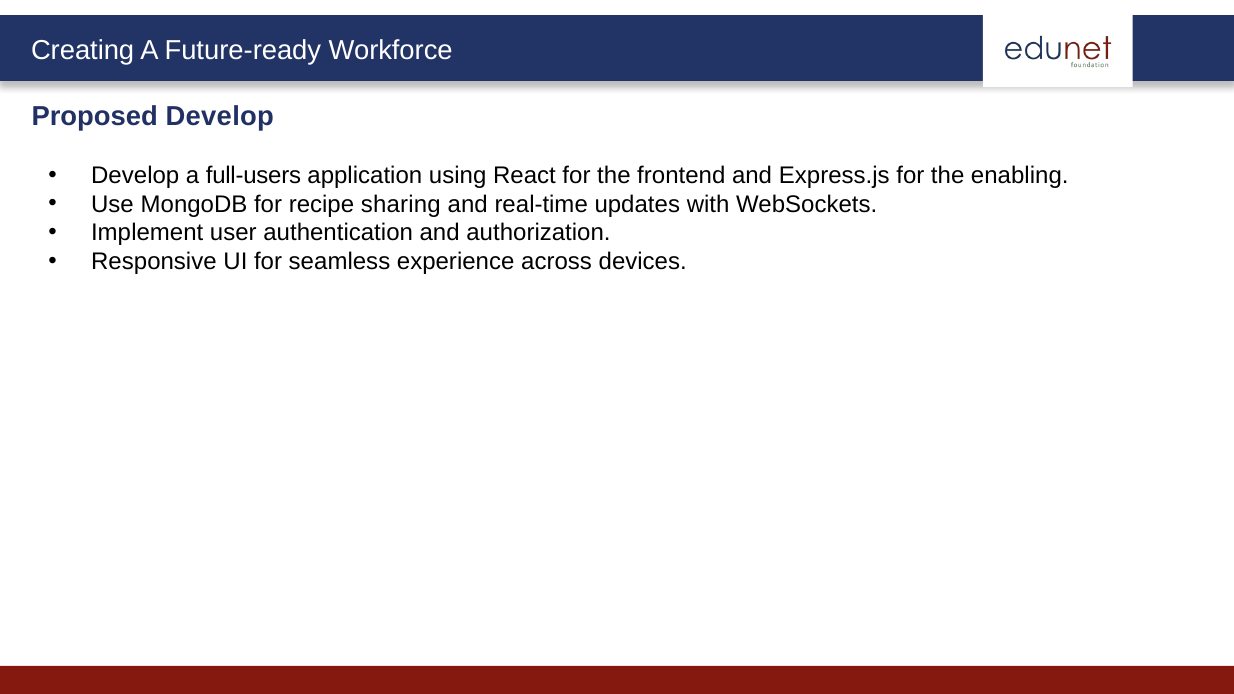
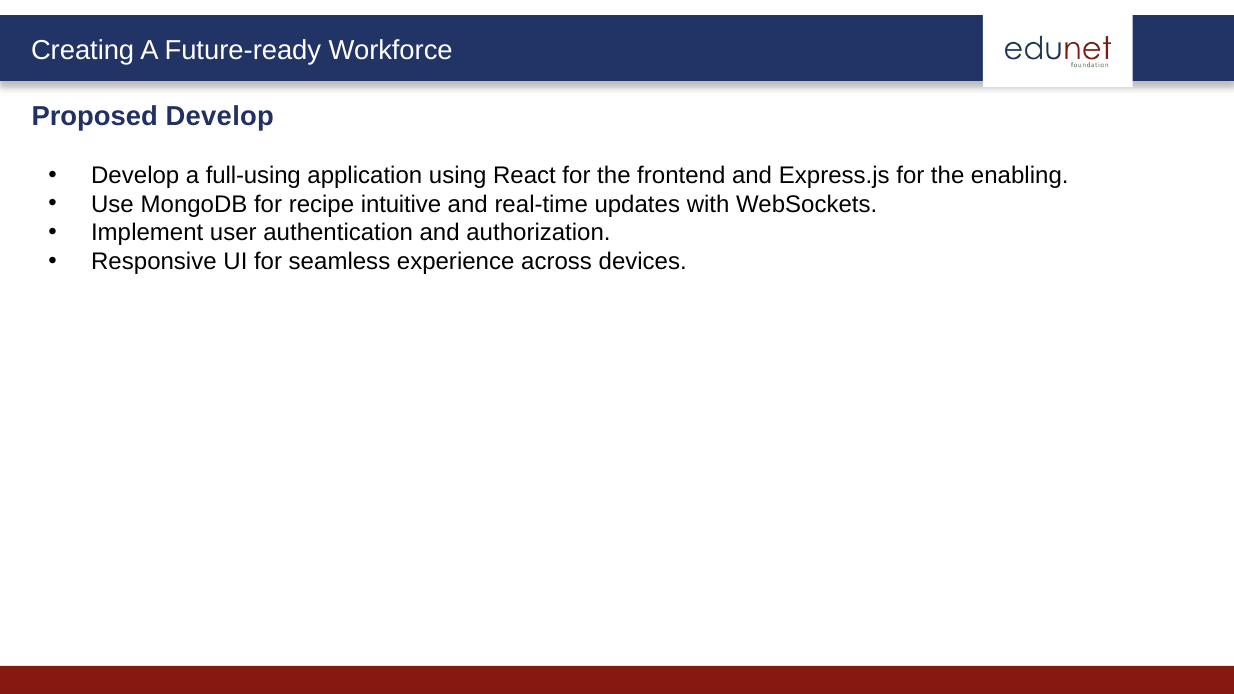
full-users: full-users -> full-using
sharing: sharing -> intuitive
